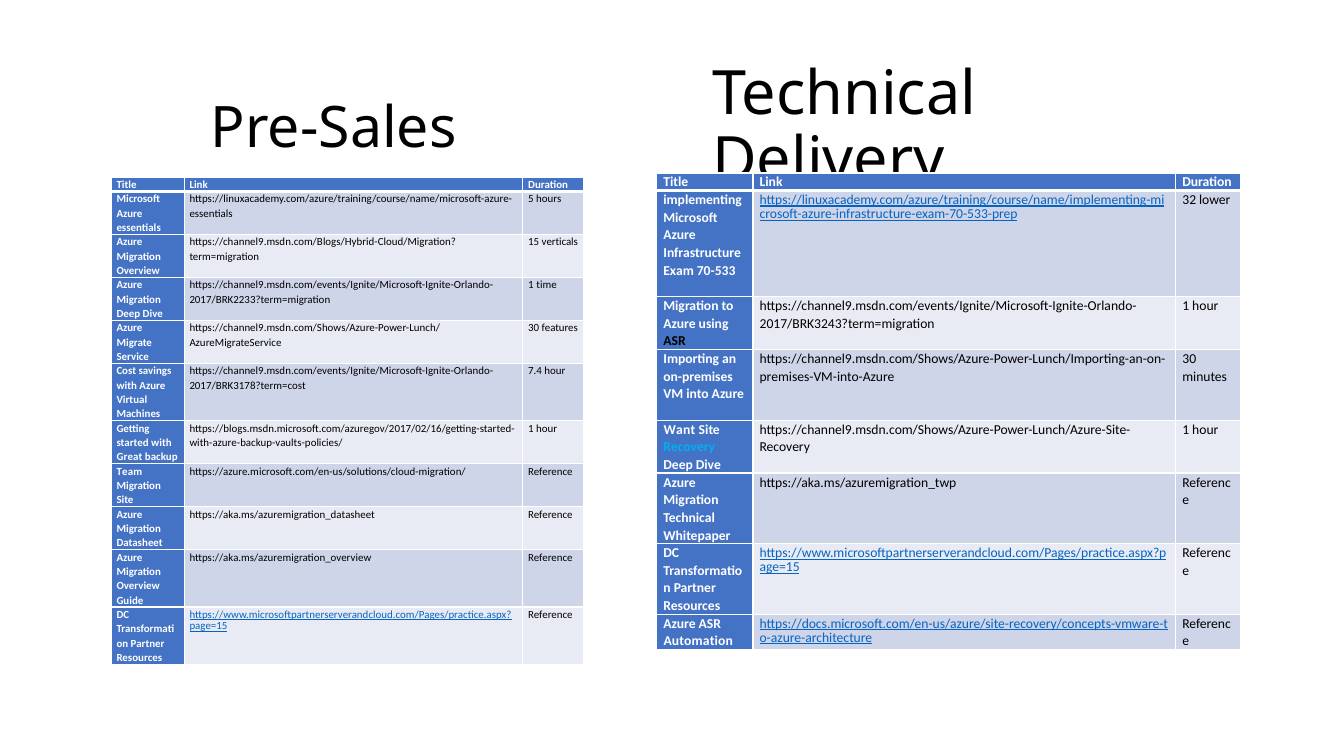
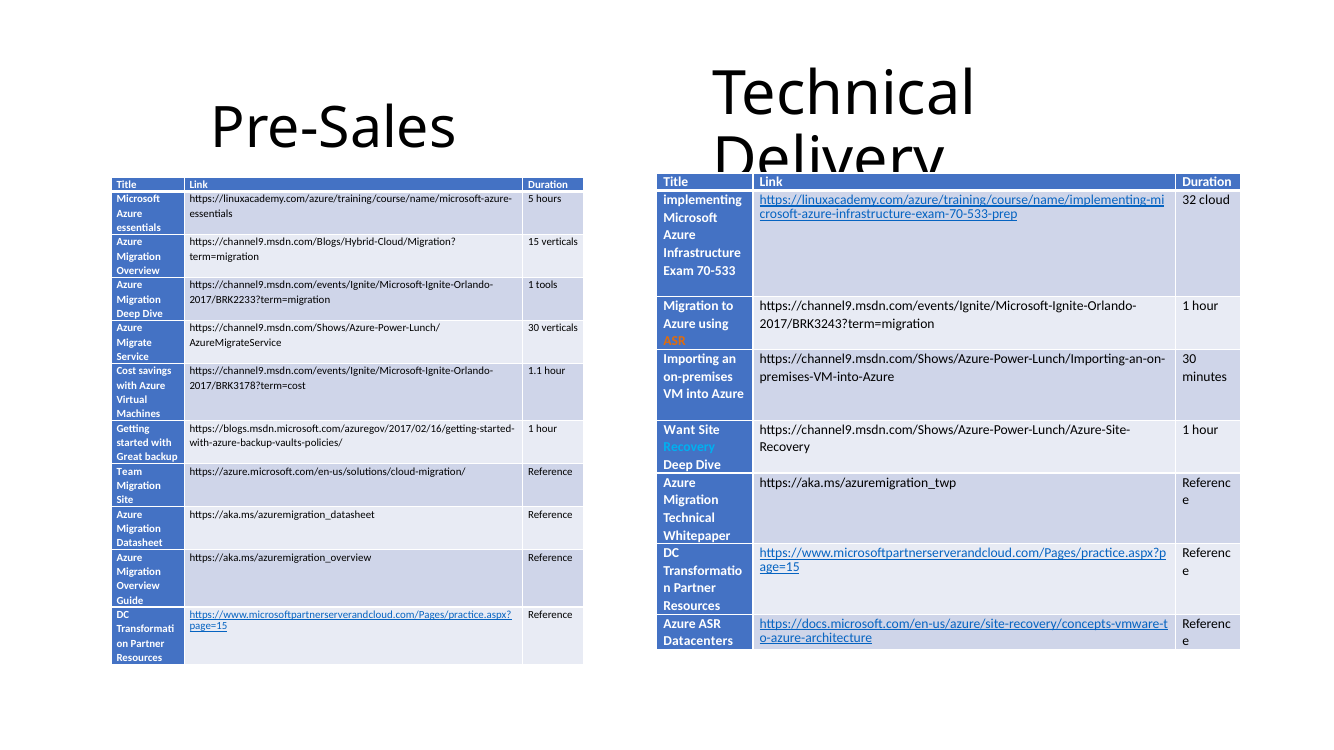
lower: lower -> cloud
time: time -> tools
30 features: features -> verticals
ASR at (675, 341) colour: black -> orange
7.4: 7.4 -> 1.1
Automation: Automation -> Datacenters
